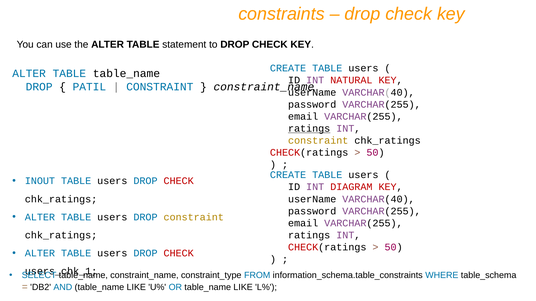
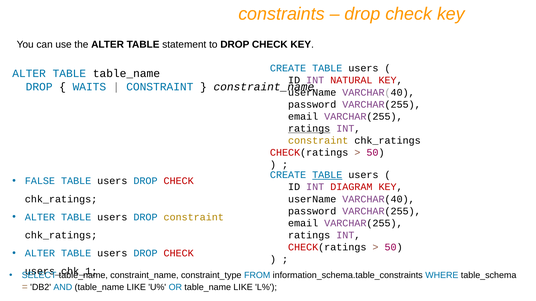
PATIL: PATIL -> WAITS
TABLE at (327, 175) underline: none -> present
INOUT: INOUT -> FALSE
